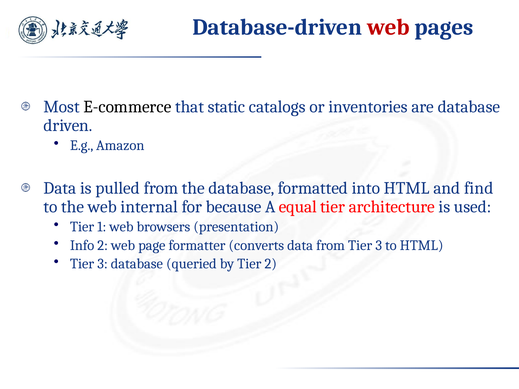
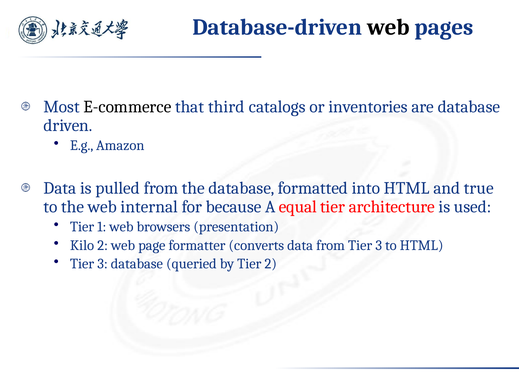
web at (388, 27) colour: red -> black
static: static -> third
find: find -> true
Info: Info -> Kilo
